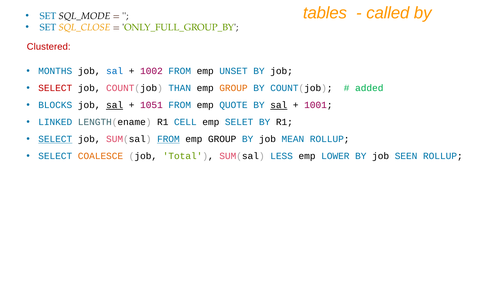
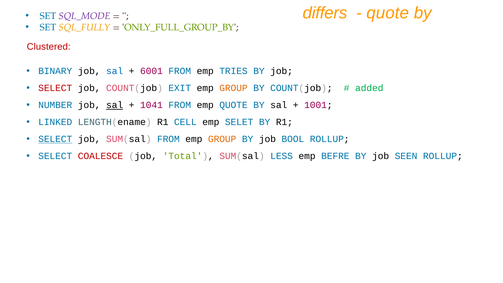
tables: tables -> differs
called at (388, 13): called -> quote
SQL_MODE colour: black -> purple
SQL_CLOSE: SQL_CLOSE -> SQL_FULLY
MONTHS: MONTHS -> BINARY
1002: 1002 -> 6001
UNSET: UNSET -> TRIES
THAN: THAN -> EXIT
BLOCKS: BLOCKS -> NUMBER
1051: 1051 -> 1041
sal at (279, 105) underline: present -> none
FROM at (168, 139) underline: present -> none
GROUP at (222, 139) colour: black -> orange
MEAN: MEAN -> BOOL
COALESCE colour: orange -> red
LOWER: LOWER -> BEFRE
